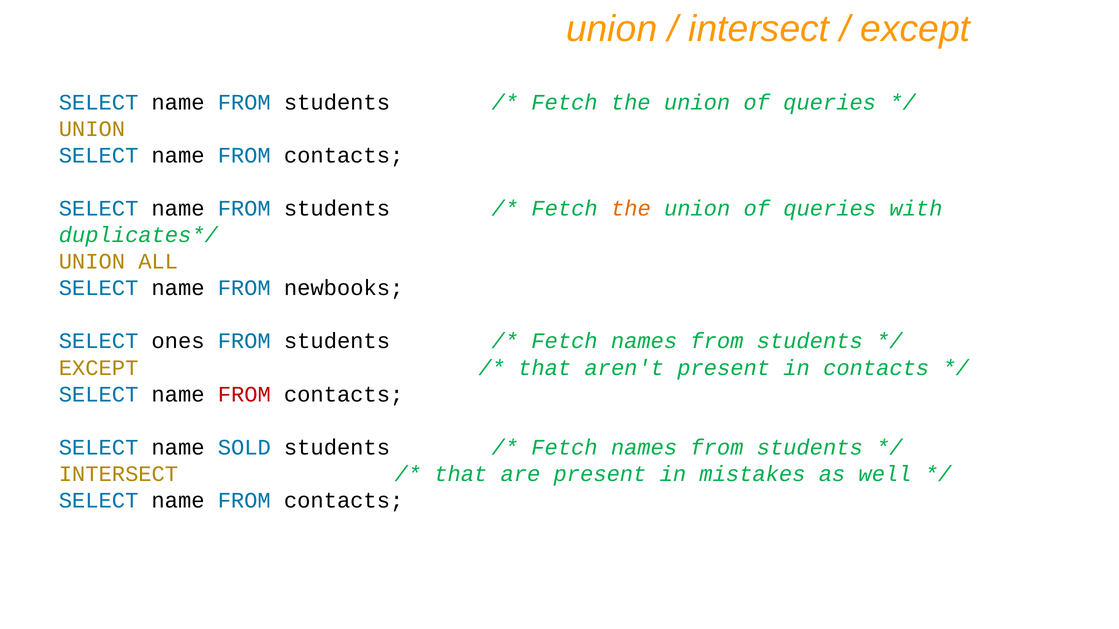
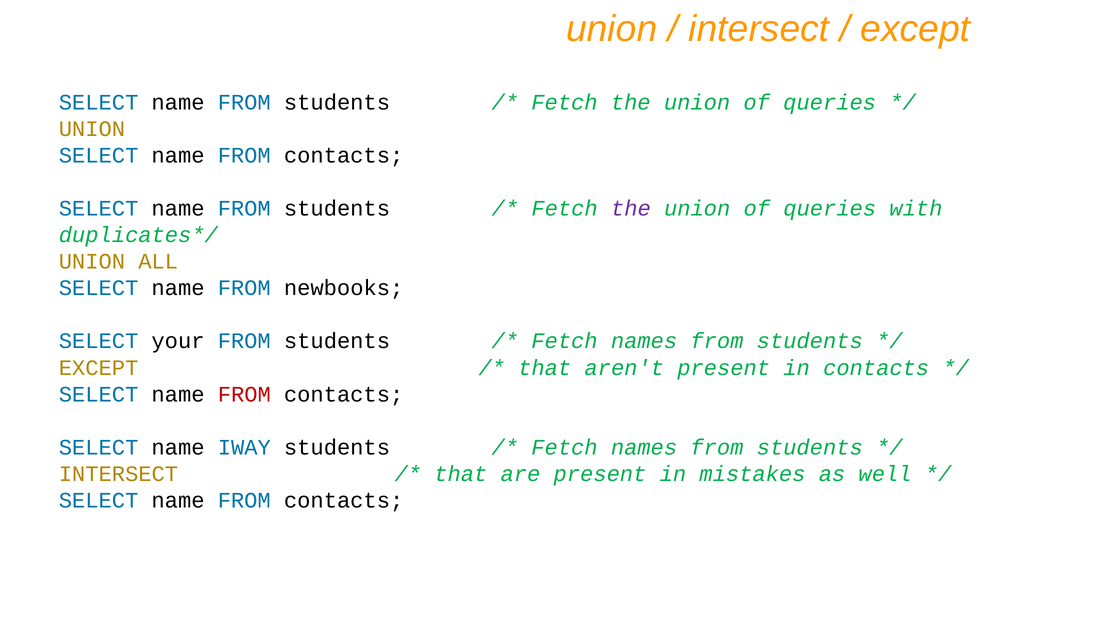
the at (631, 209) colour: orange -> purple
ones: ones -> your
SOLD: SOLD -> IWAY
